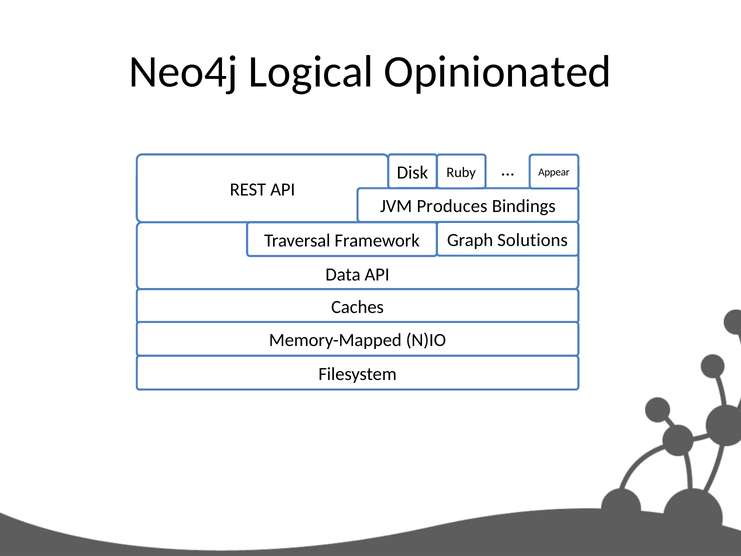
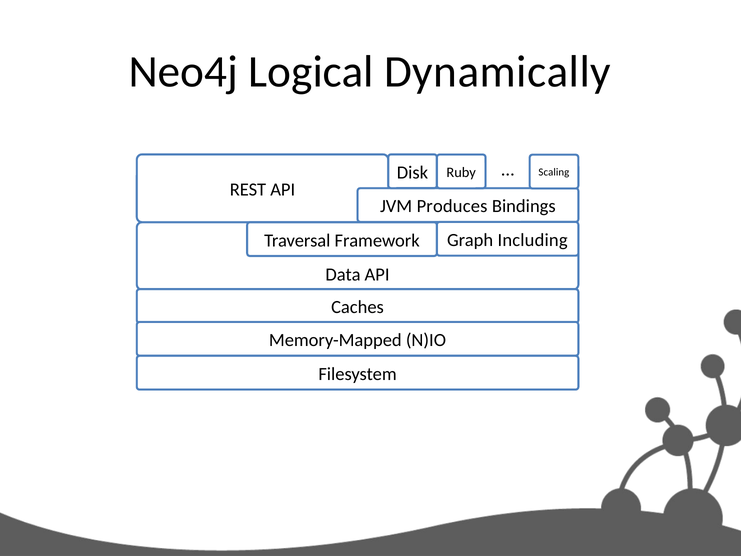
Opinionated: Opinionated -> Dynamically
Appear: Appear -> Scaling
Solutions: Solutions -> Including
